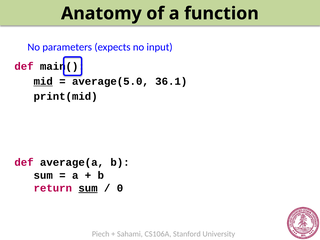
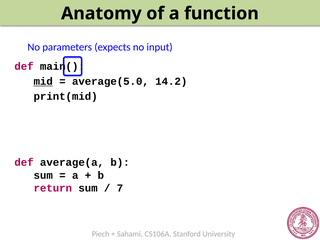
36.1: 36.1 -> 14.2
sum at (88, 188) underline: present -> none
0: 0 -> 7
